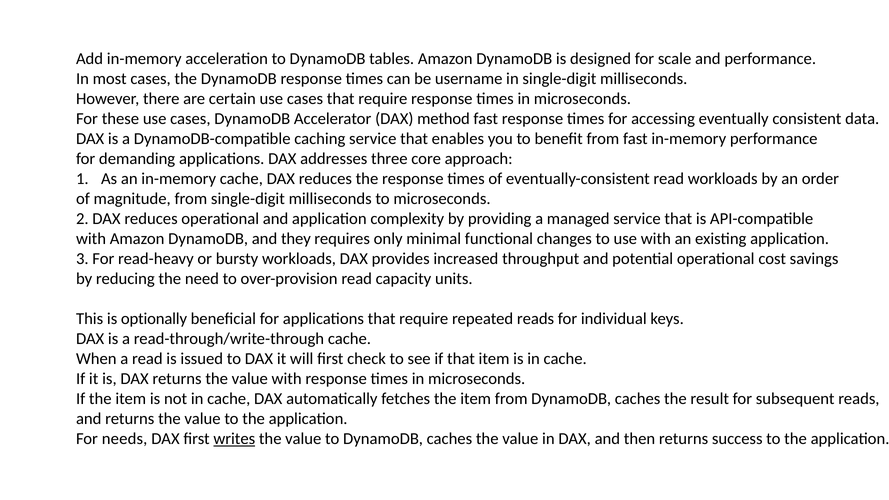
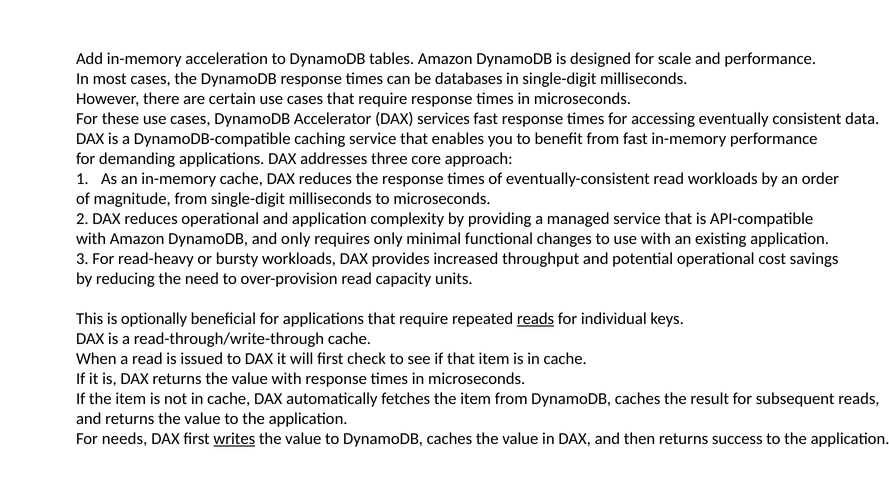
username: username -> databases
method: method -> services
and they: they -> only
reads at (536, 319) underline: none -> present
